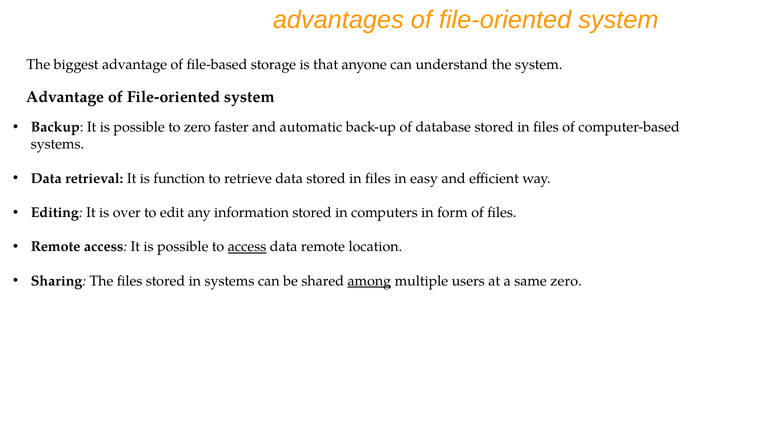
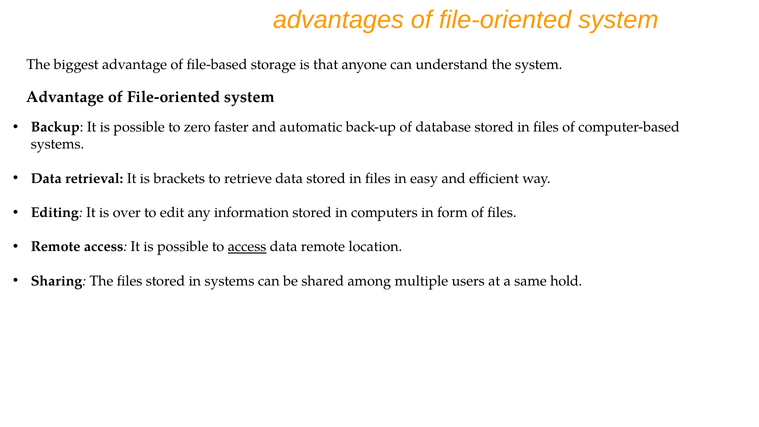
function: function -> brackets
among underline: present -> none
same zero: zero -> hold
